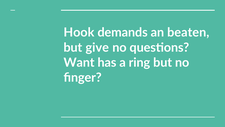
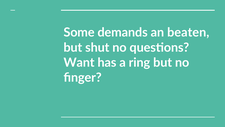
Hook: Hook -> Some
give: give -> shut
